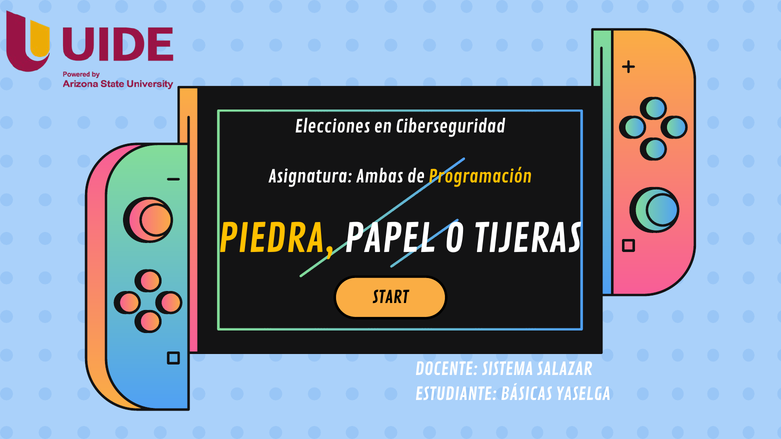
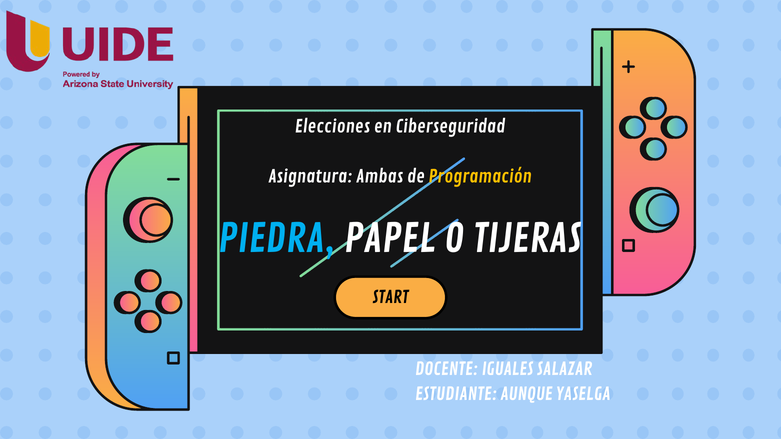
PIEDRA colour: yellow -> light blue
SISTEMA: SISTEMA -> IGUALES
BÁSICAS: BÁSICAS -> AUNQUE
